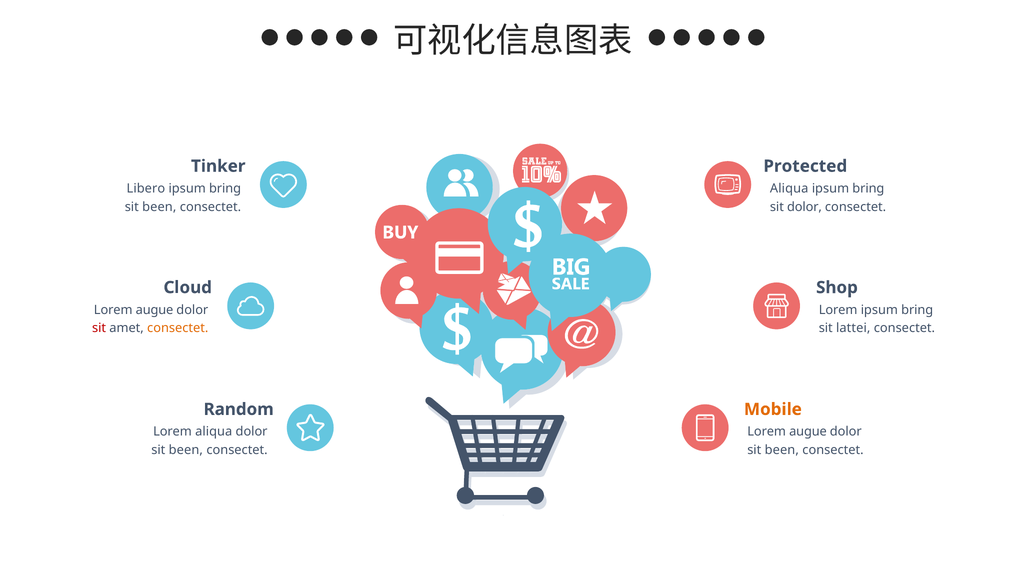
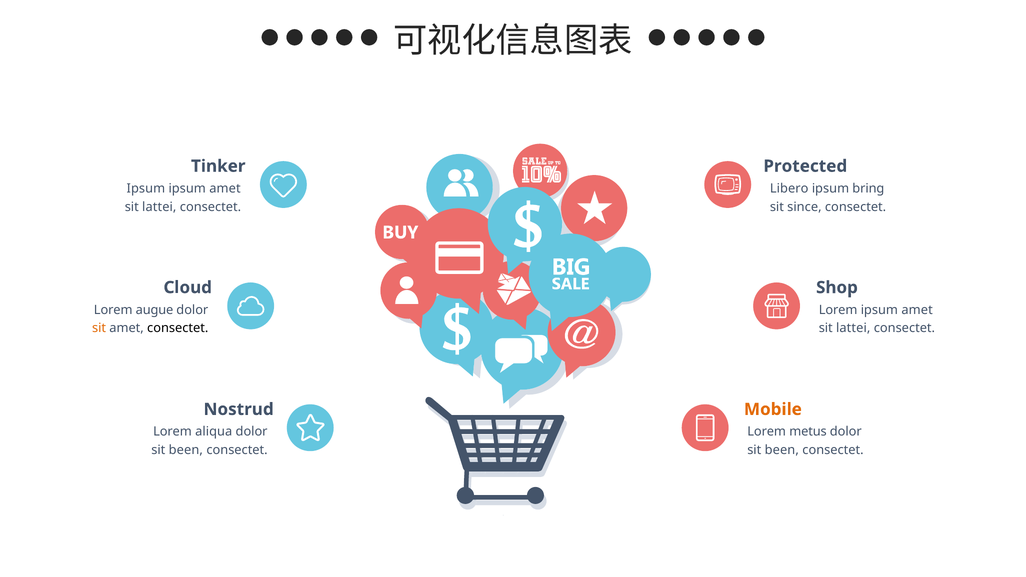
Libero at (146, 188): Libero -> Ipsum
bring at (225, 188): bring -> amet
Aliqua at (789, 188): Aliqua -> Libero
been at (159, 207): been -> lattei
sit dolor: dolor -> since
Lorem ipsum bring: bring -> amet
sit at (99, 328) colour: red -> orange
consectet at (178, 328) colour: orange -> black
Random: Random -> Nostrud
augue at (808, 432): augue -> metus
